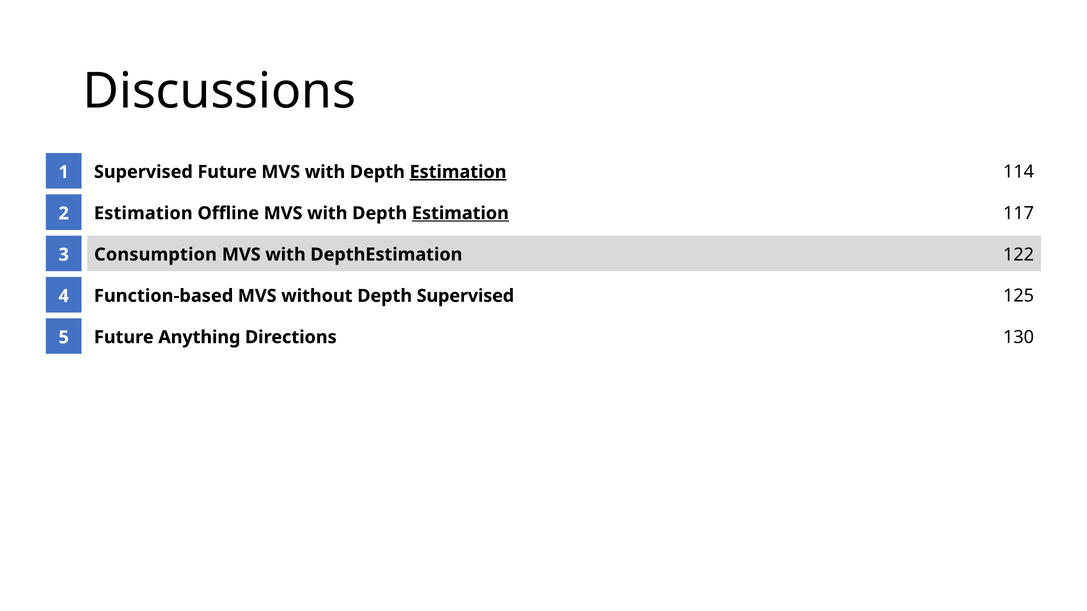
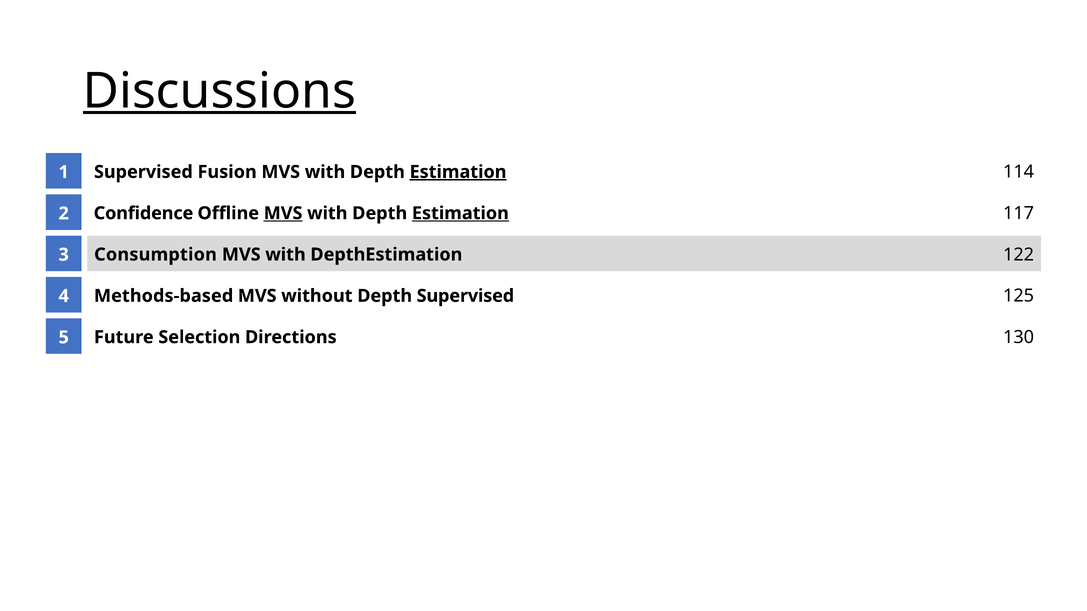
Discussions underline: none -> present
Supervised Future: Future -> Fusion
Estimation at (143, 213): Estimation -> Confidence
MVS at (283, 213) underline: none -> present
Function-based: Function-based -> Methods-based
Anything: Anything -> Selection
